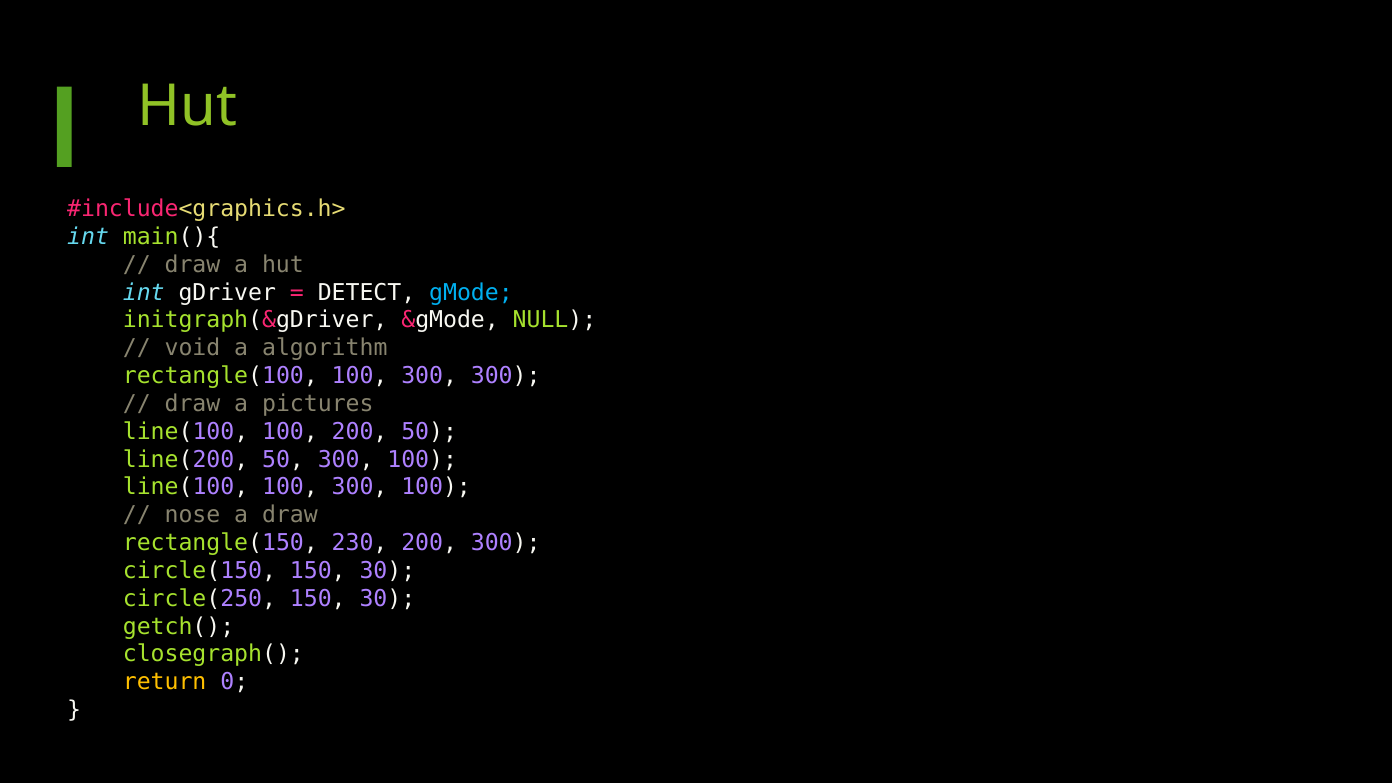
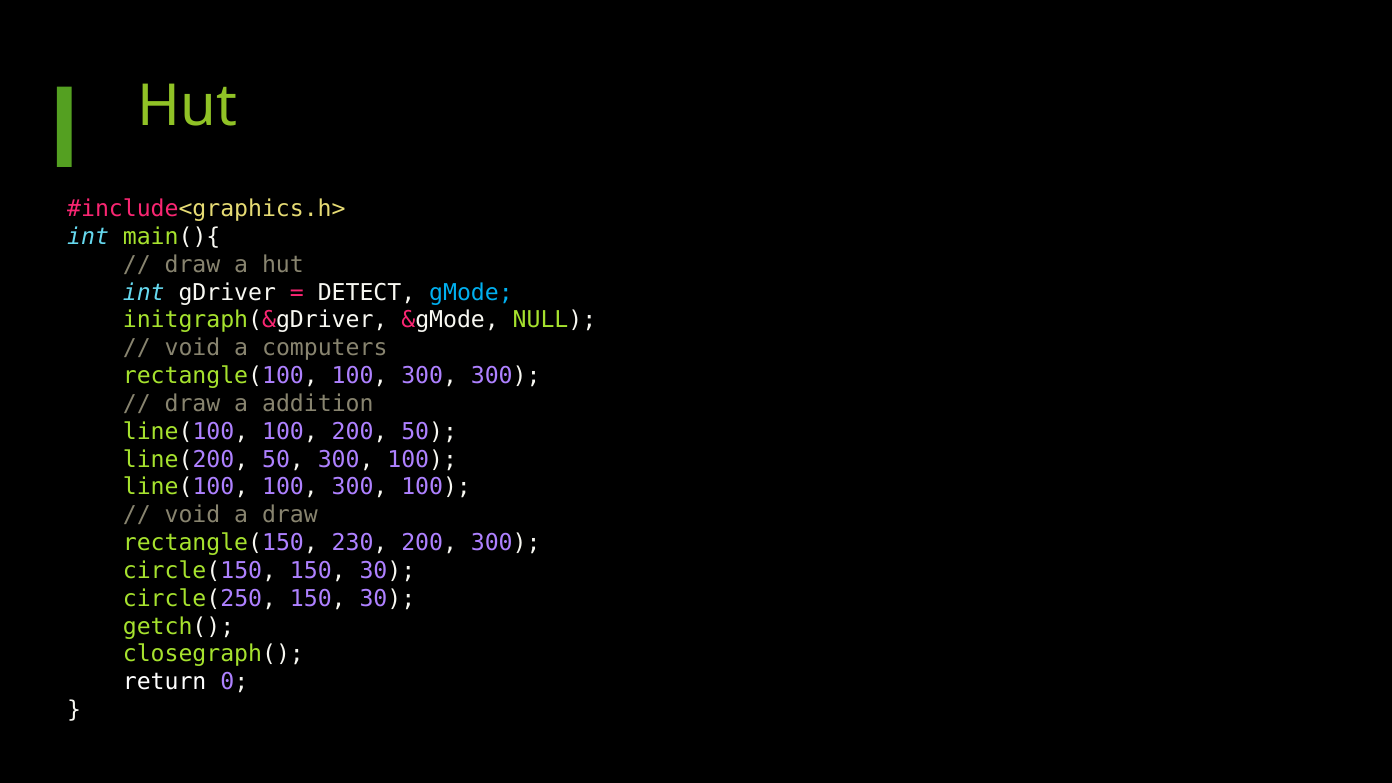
algorithm: algorithm -> computers
pictures: pictures -> addition
nose at (193, 515): nose -> void
return colour: yellow -> white
